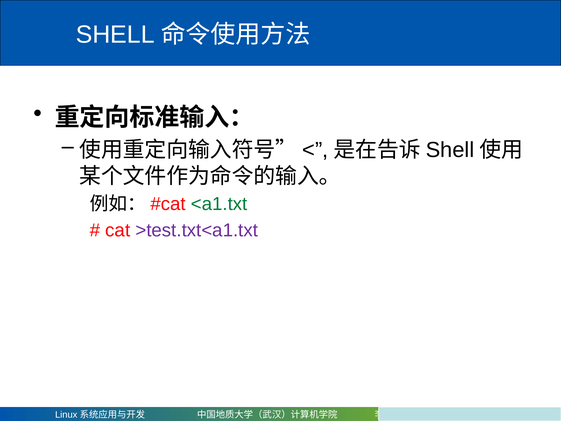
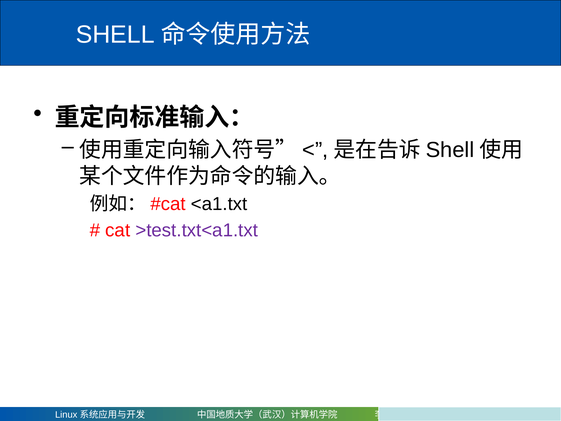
<a1.txt colour: green -> black
